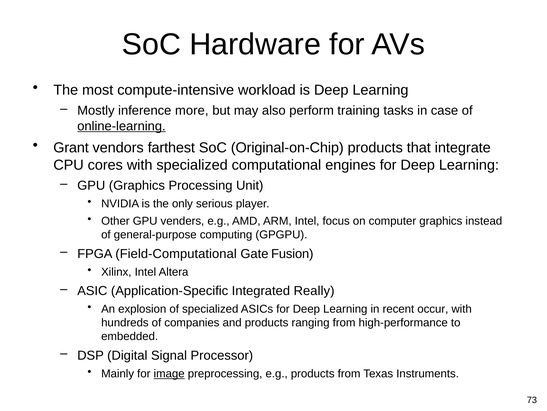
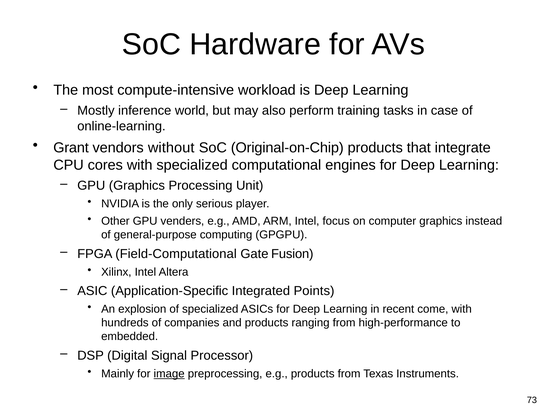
more: more -> world
online-learning underline: present -> none
farthest: farthest -> without
Really: Really -> Points
occur: occur -> come
